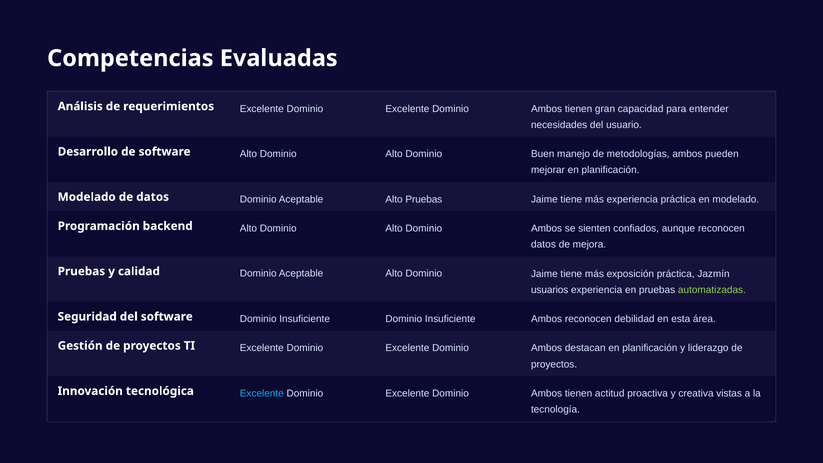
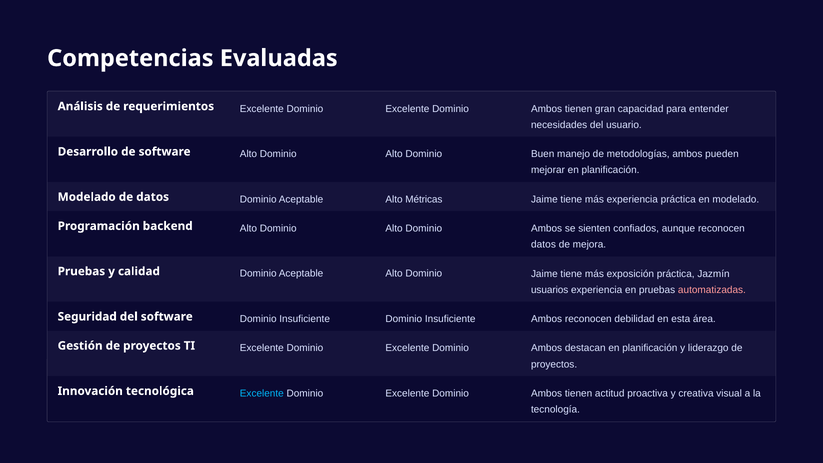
Alto Pruebas: Pruebas -> Métricas
automatizadas colour: light green -> pink
vistas: vistas -> visual
